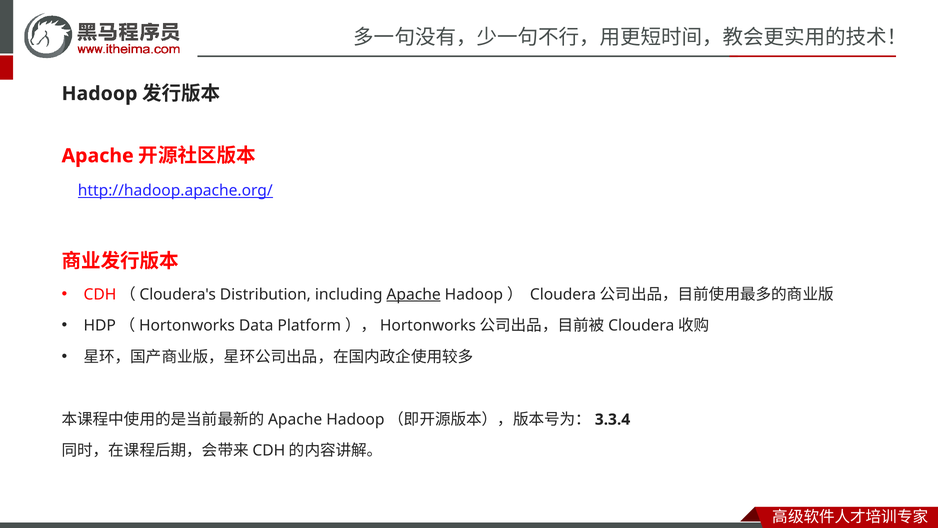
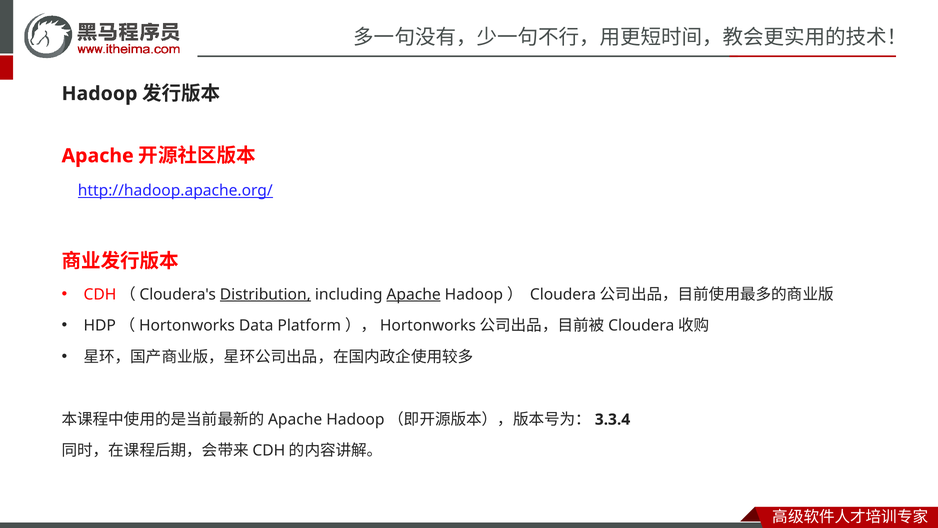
Distribution underline: none -> present
